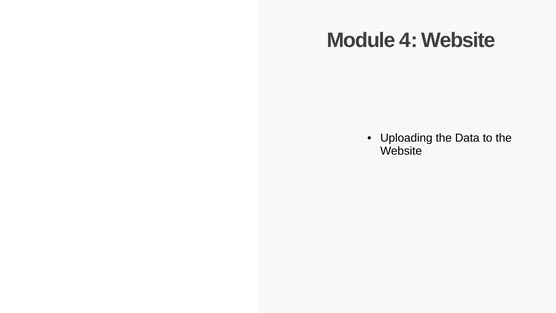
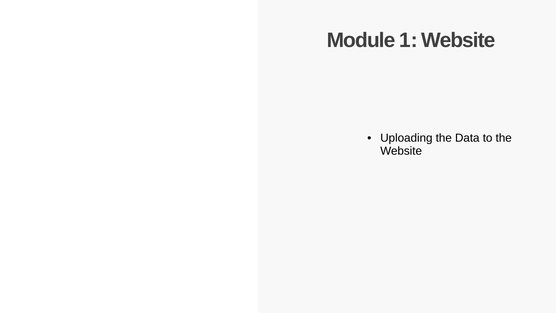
4: 4 -> 1
